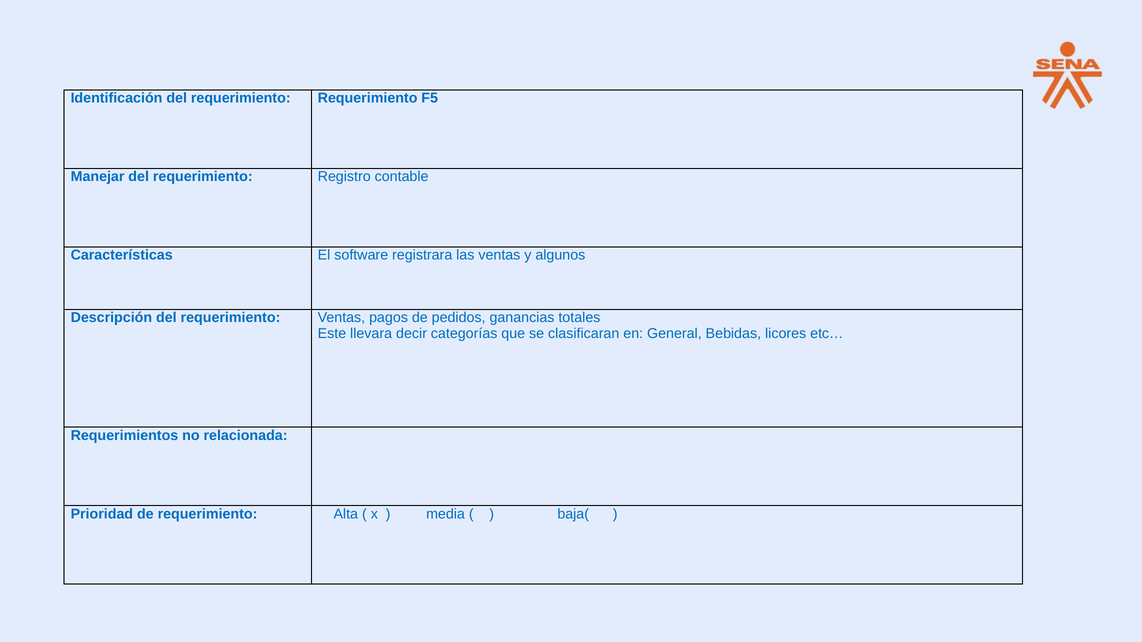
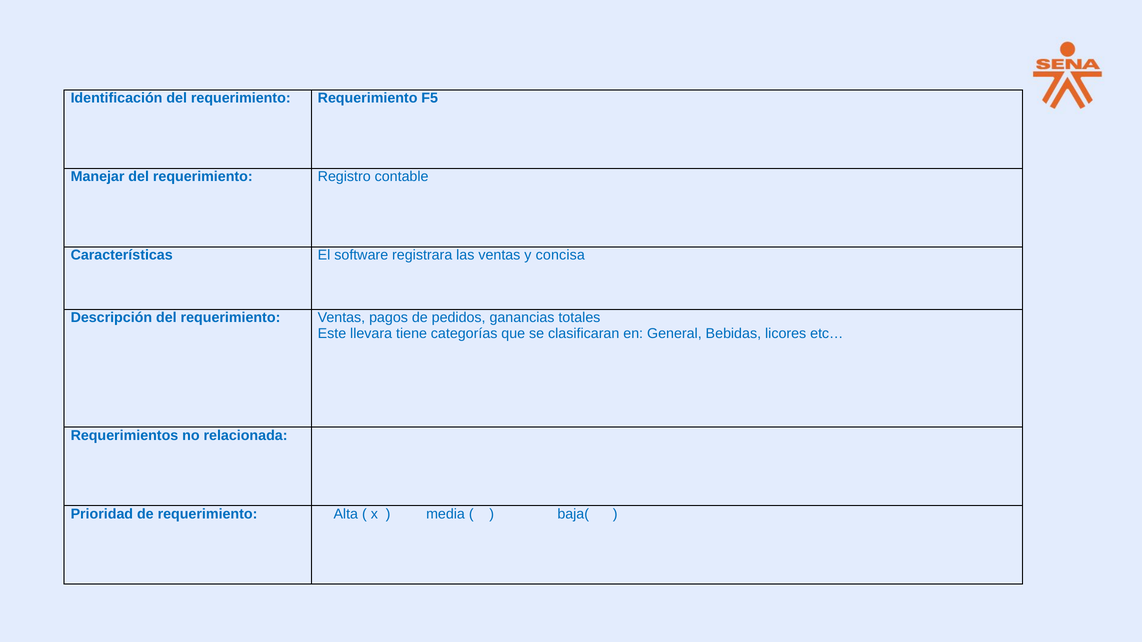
algunos: algunos -> concisa
decir: decir -> tiene
